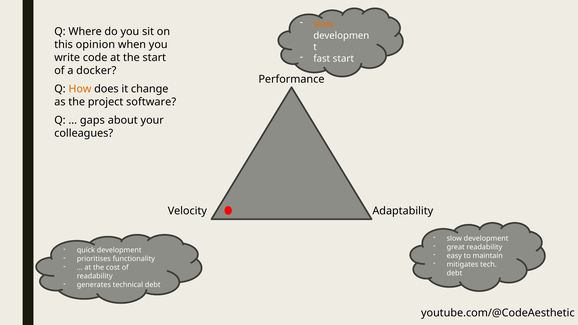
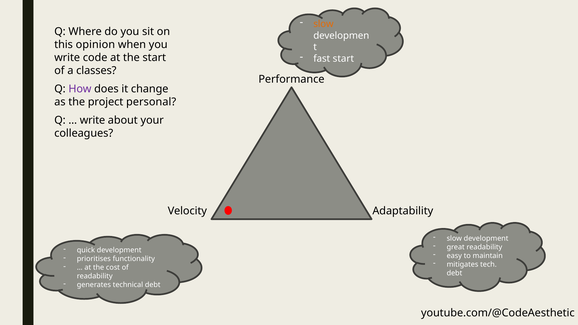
docker: docker -> classes
How colour: orange -> purple
software: software -> personal
gaps at (92, 120): gaps -> write
